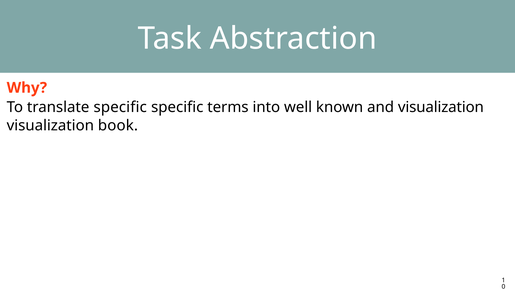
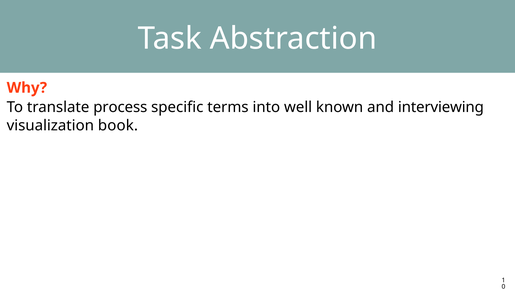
translate specific: specific -> process
and visualization: visualization -> interviewing
